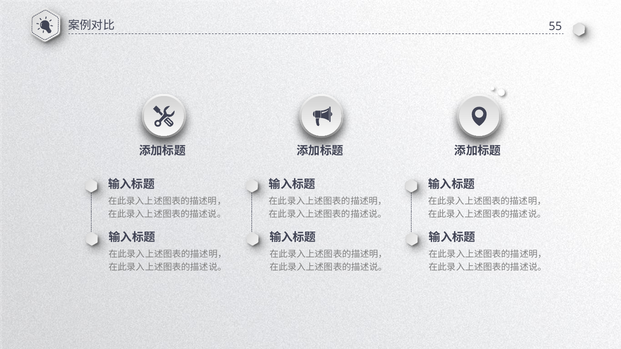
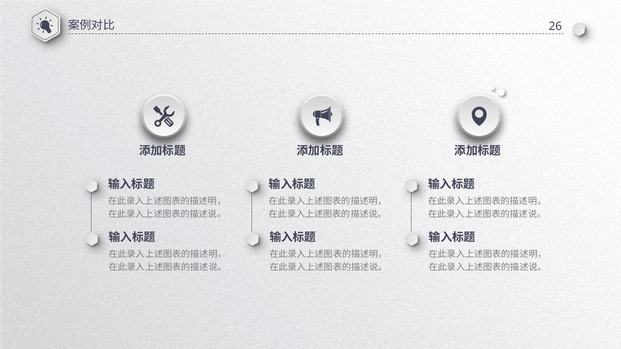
55: 55 -> 26
